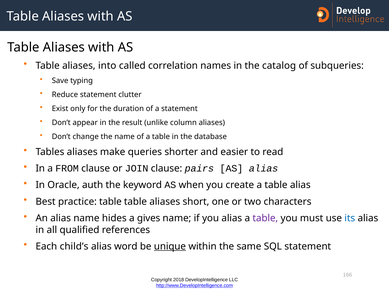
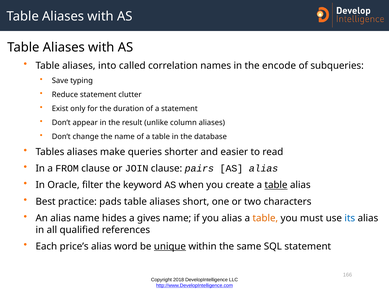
catalog: catalog -> encode
auth: auth -> filter
table at (276, 185) underline: none -> present
practice table: table -> pads
table at (265, 218) colour: purple -> orange
child’s: child’s -> price’s
